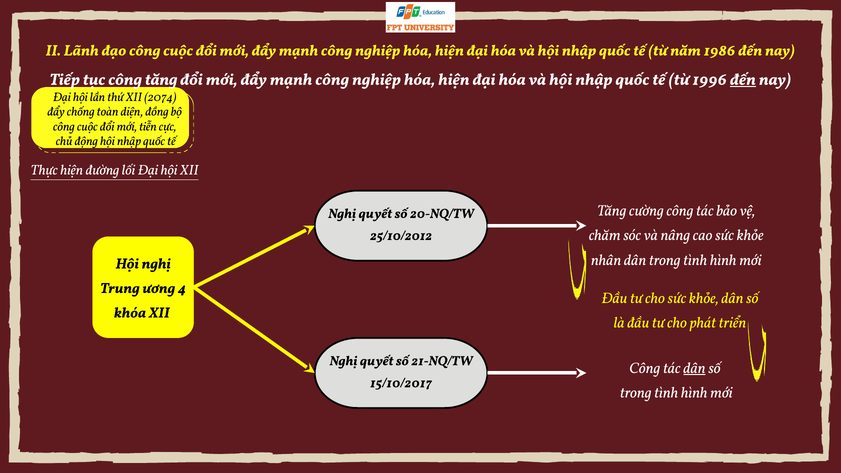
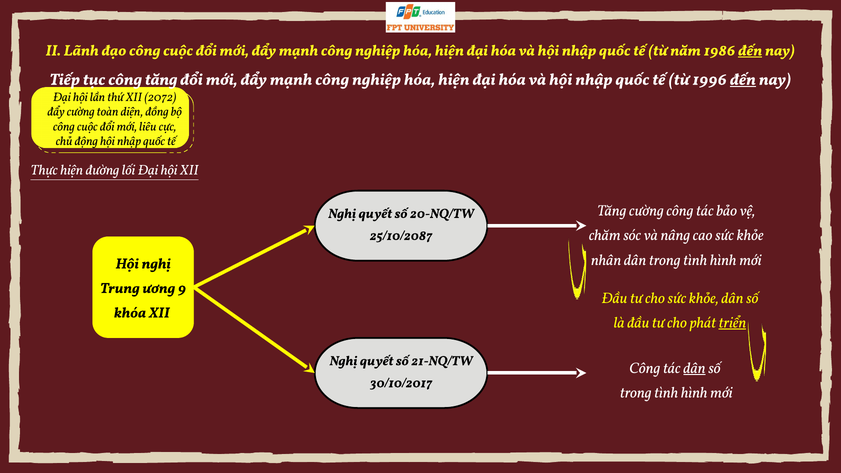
đến at (750, 50) underline: none -> present
2074: 2074 -> 2072
đẩy chống: chống -> cường
tiễn: tiễn -> liêu
25/10/2012: 25/10/2012 -> 25/10/2087
4: 4 -> 9
triển underline: none -> present
15/10/2017: 15/10/2017 -> 30/10/2017
